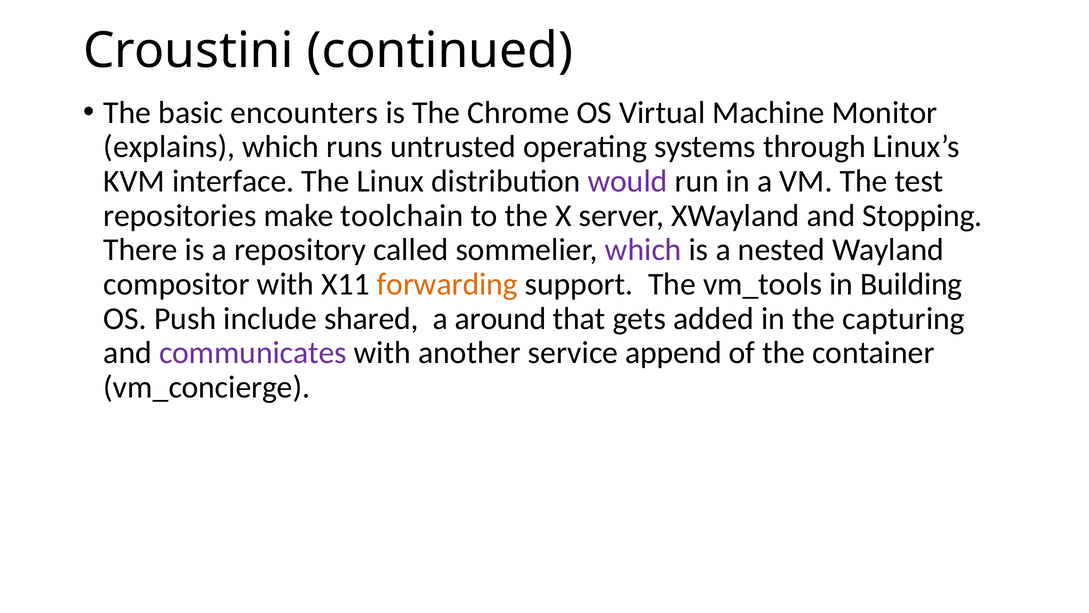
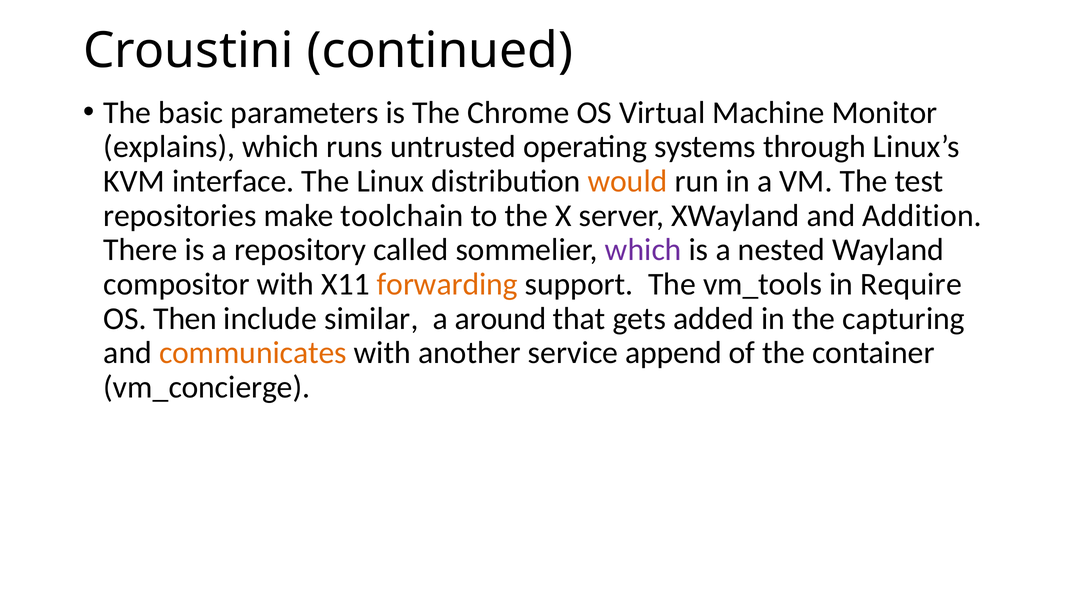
encounters: encounters -> parameters
would colour: purple -> orange
Stopping: Stopping -> Addition
Building: Building -> Require
Push: Push -> Then
shared: shared -> similar
communicates colour: purple -> orange
